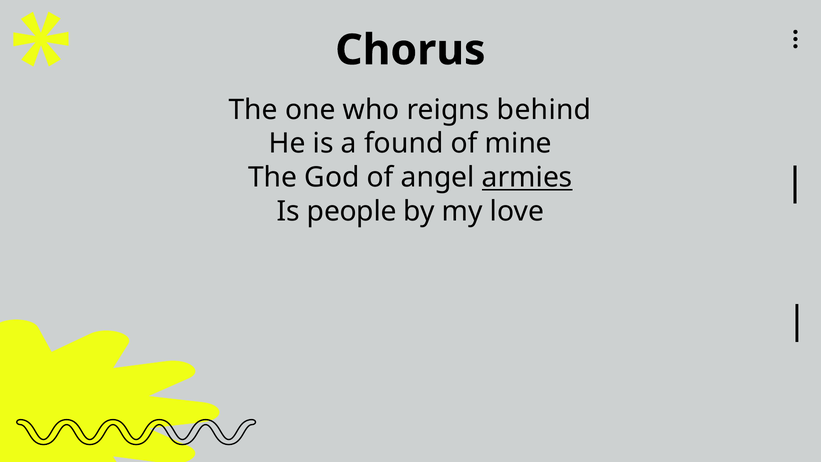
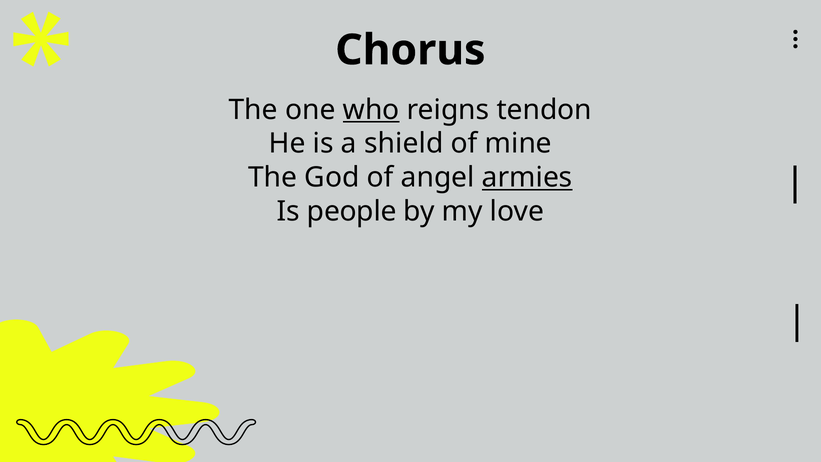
who underline: none -> present
behind: behind -> tendon
found: found -> shield
